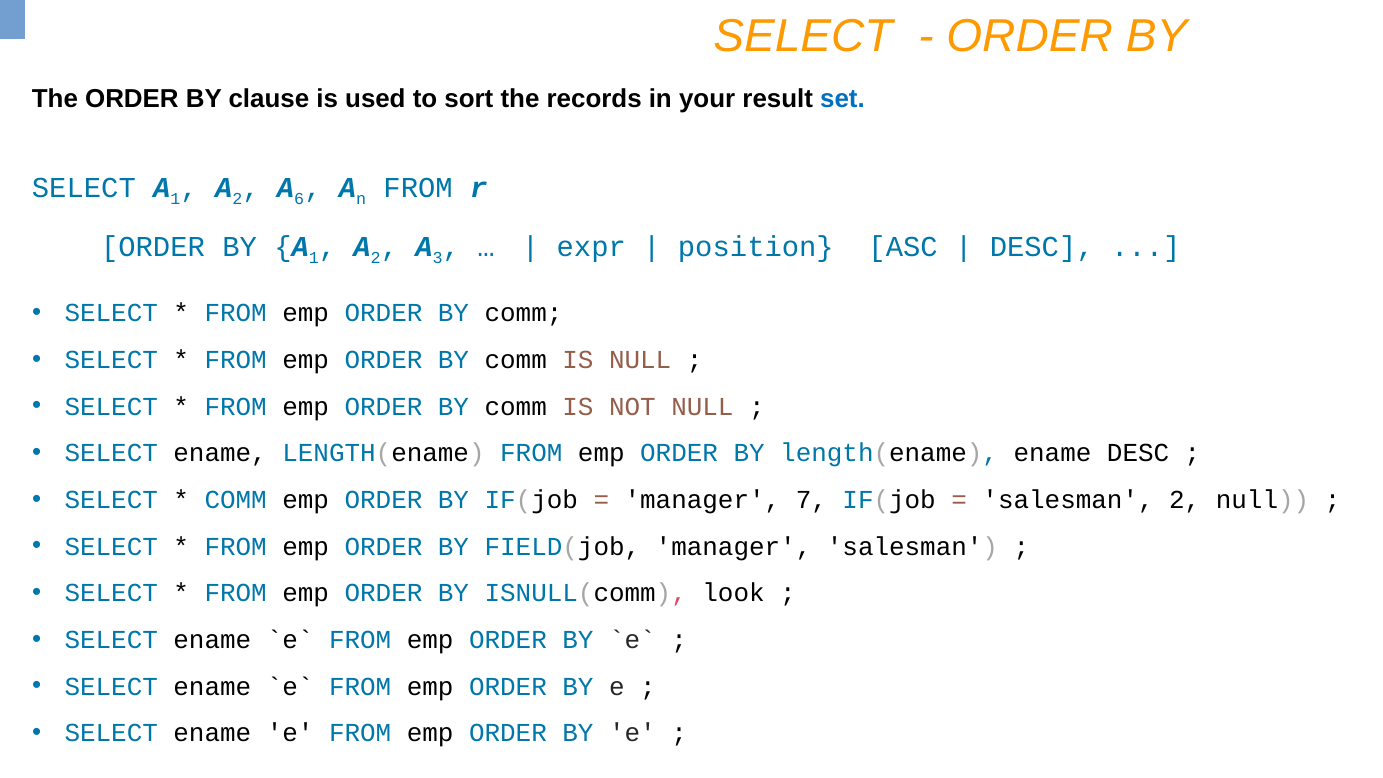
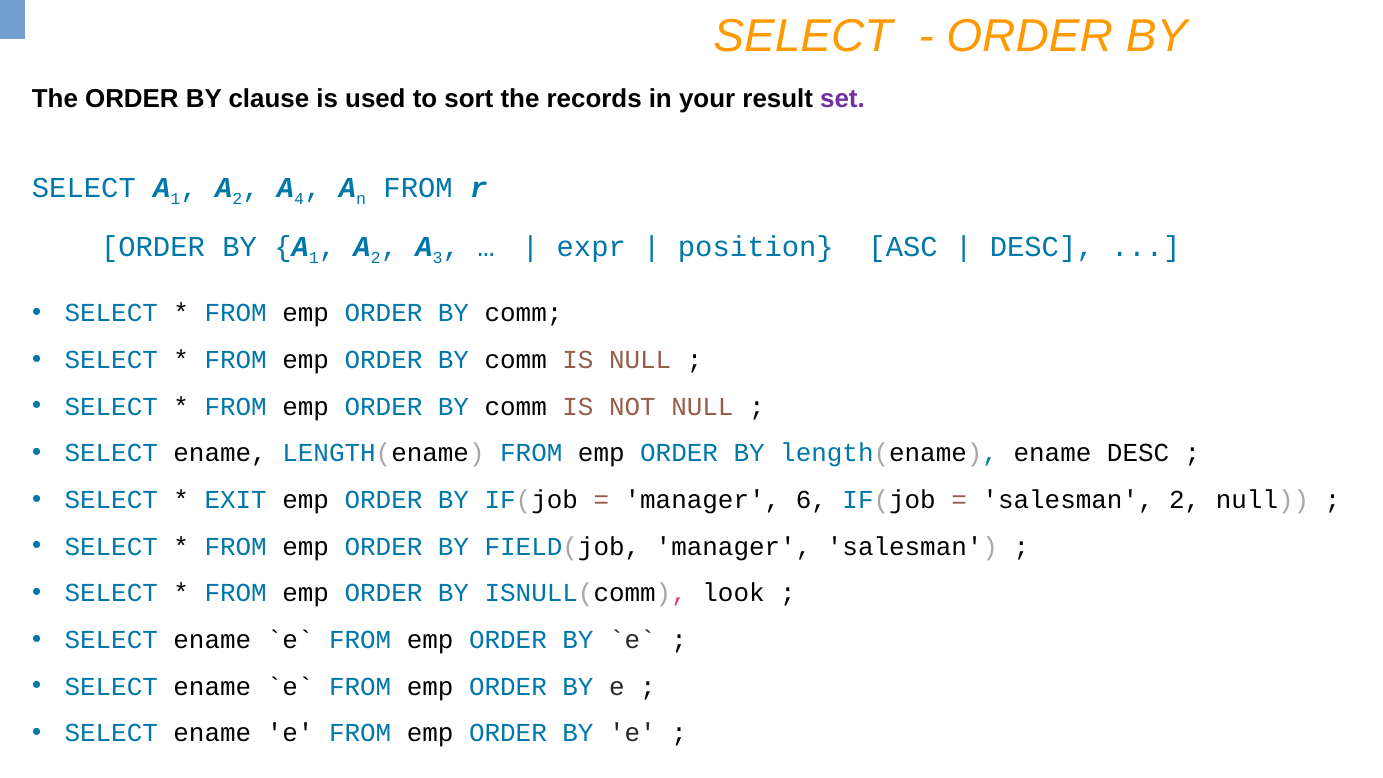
set colour: blue -> purple
6: 6 -> 4
COMM at (236, 500): COMM -> EXIT
7: 7 -> 6
